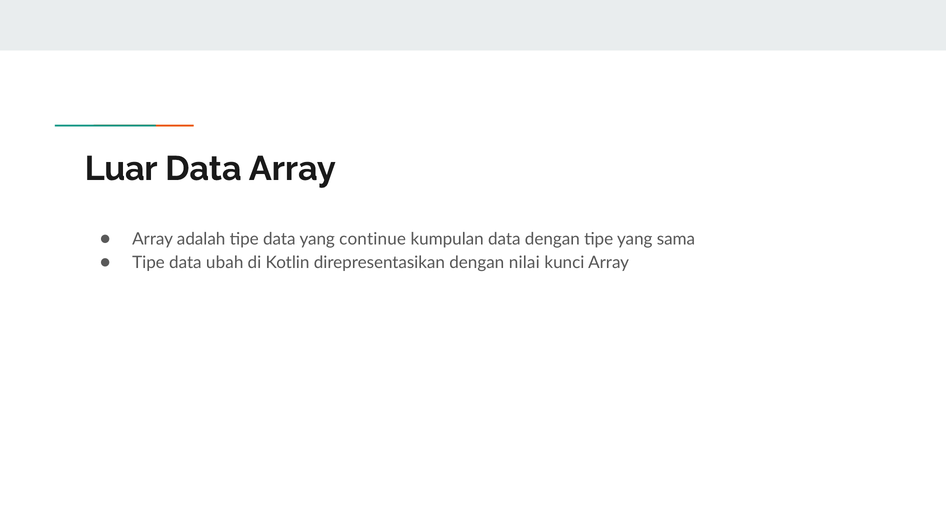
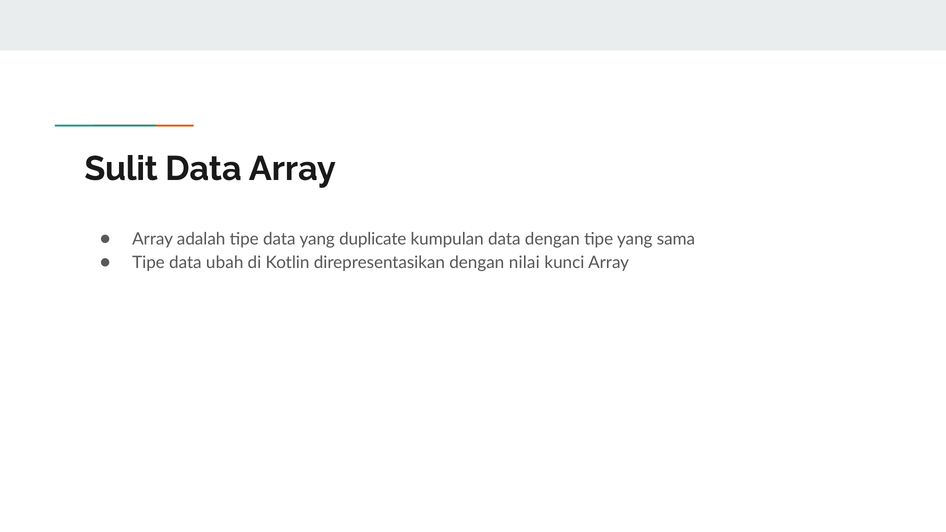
Luar: Luar -> Sulit
continue: continue -> duplicate
